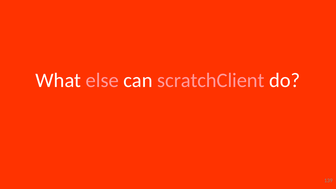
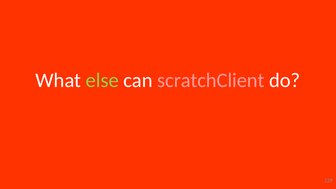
else colour: pink -> light green
